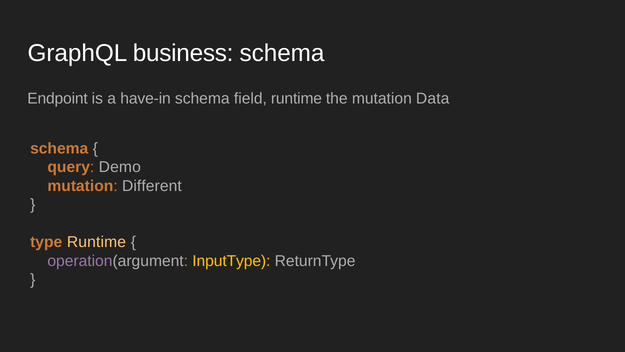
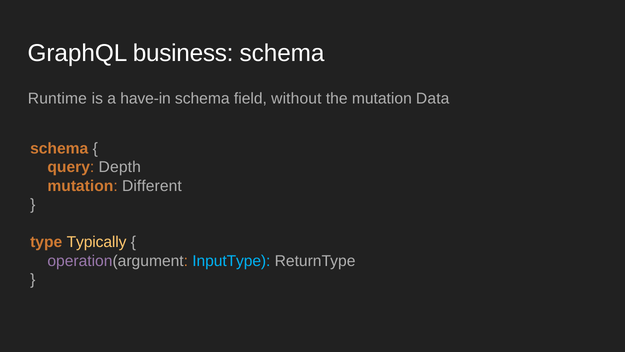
Endpoint: Endpoint -> Runtime
field runtime: runtime -> without
Demo: Demo -> Depth
type Runtime: Runtime -> Typically
InputType colour: yellow -> light blue
